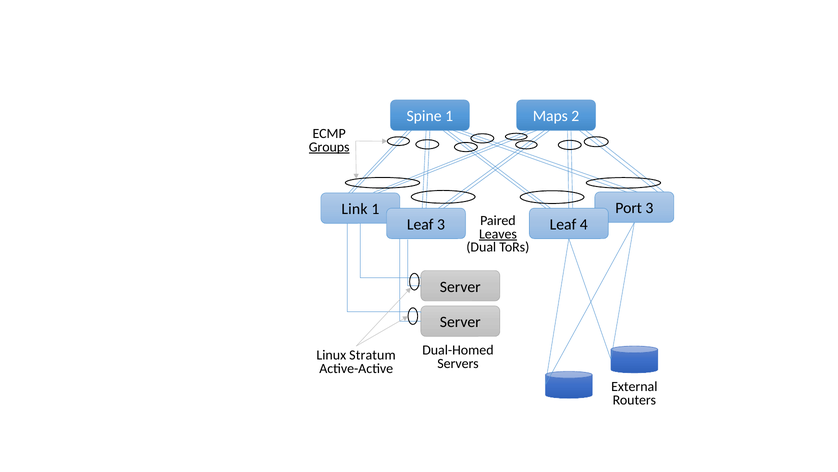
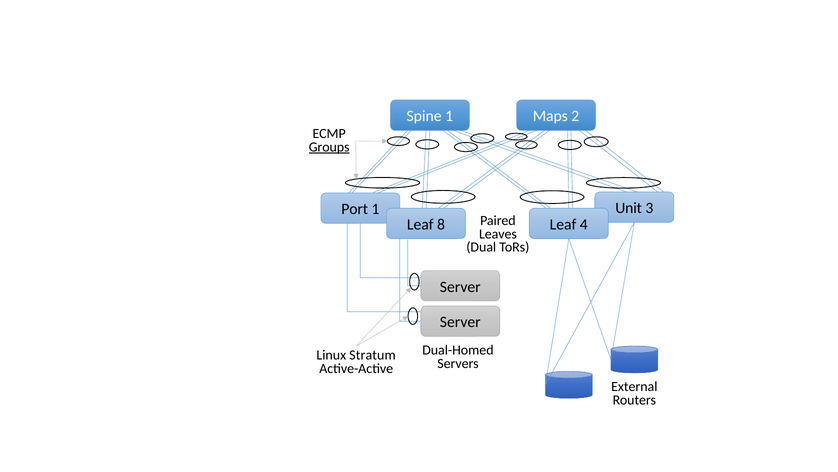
Port: Port -> Unit
Link: Link -> Port
Leaf 3: 3 -> 8
Leaves underline: present -> none
